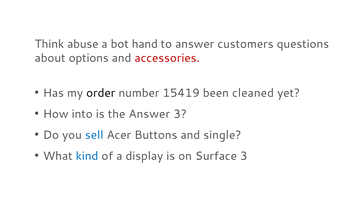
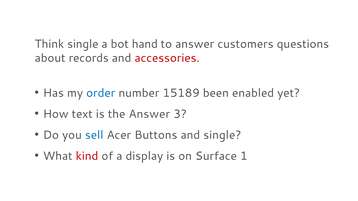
Think abuse: abuse -> single
options: options -> records
order colour: black -> blue
15419: 15419 -> 15189
cleaned: cleaned -> enabled
into: into -> text
kind colour: blue -> red
Surface 3: 3 -> 1
